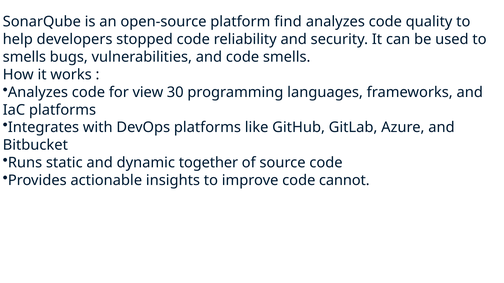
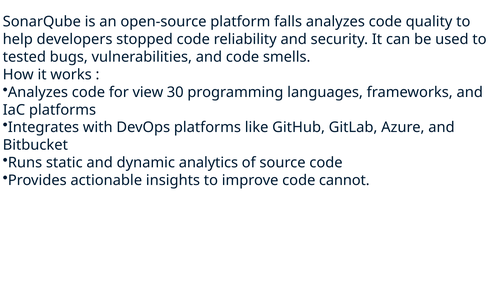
find: find -> falls
smells at (24, 57): smells -> tested
together: together -> analytics
